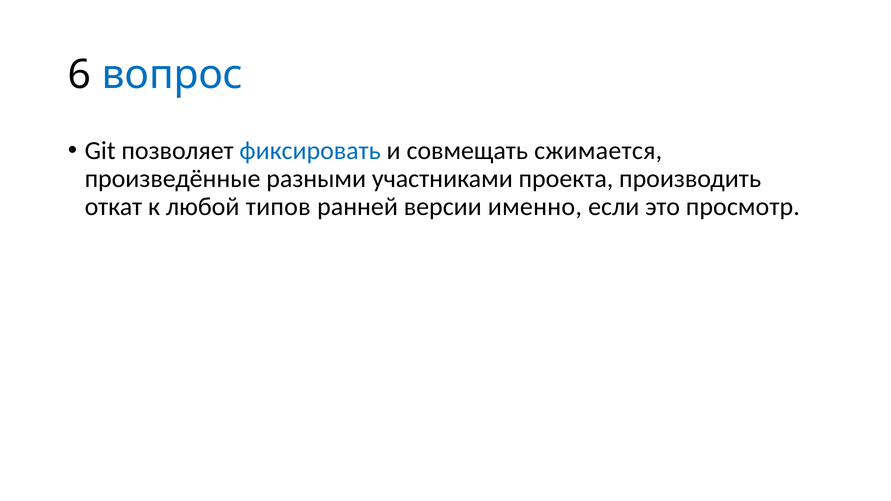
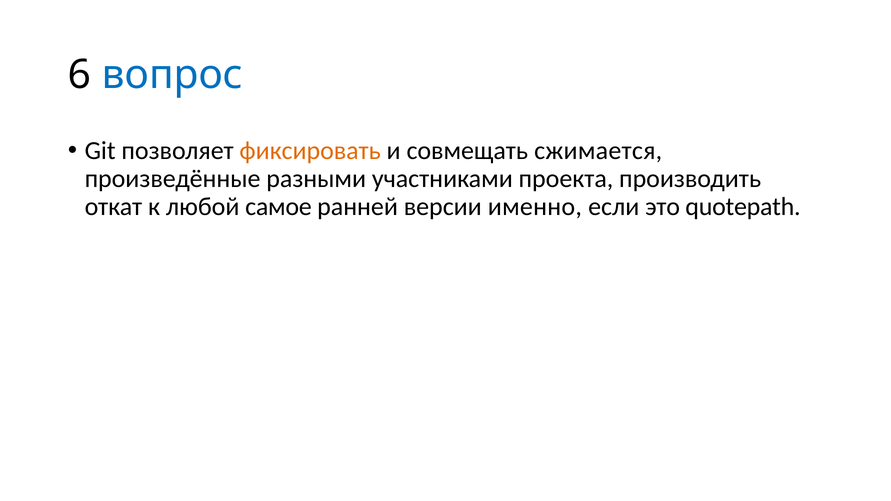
фиксировать colour: blue -> orange
типов: типов -> самое
просмотр: просмотр -> quotepath
